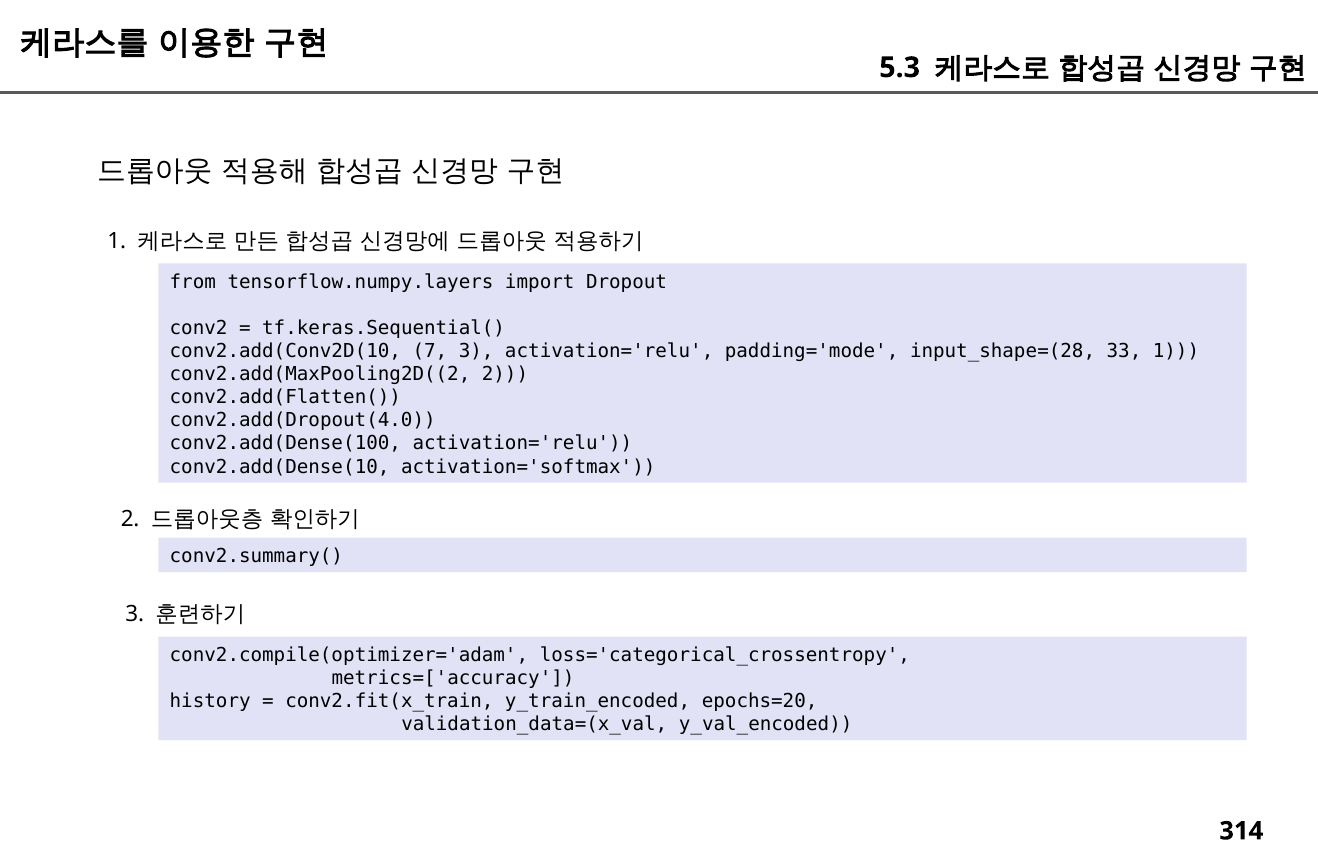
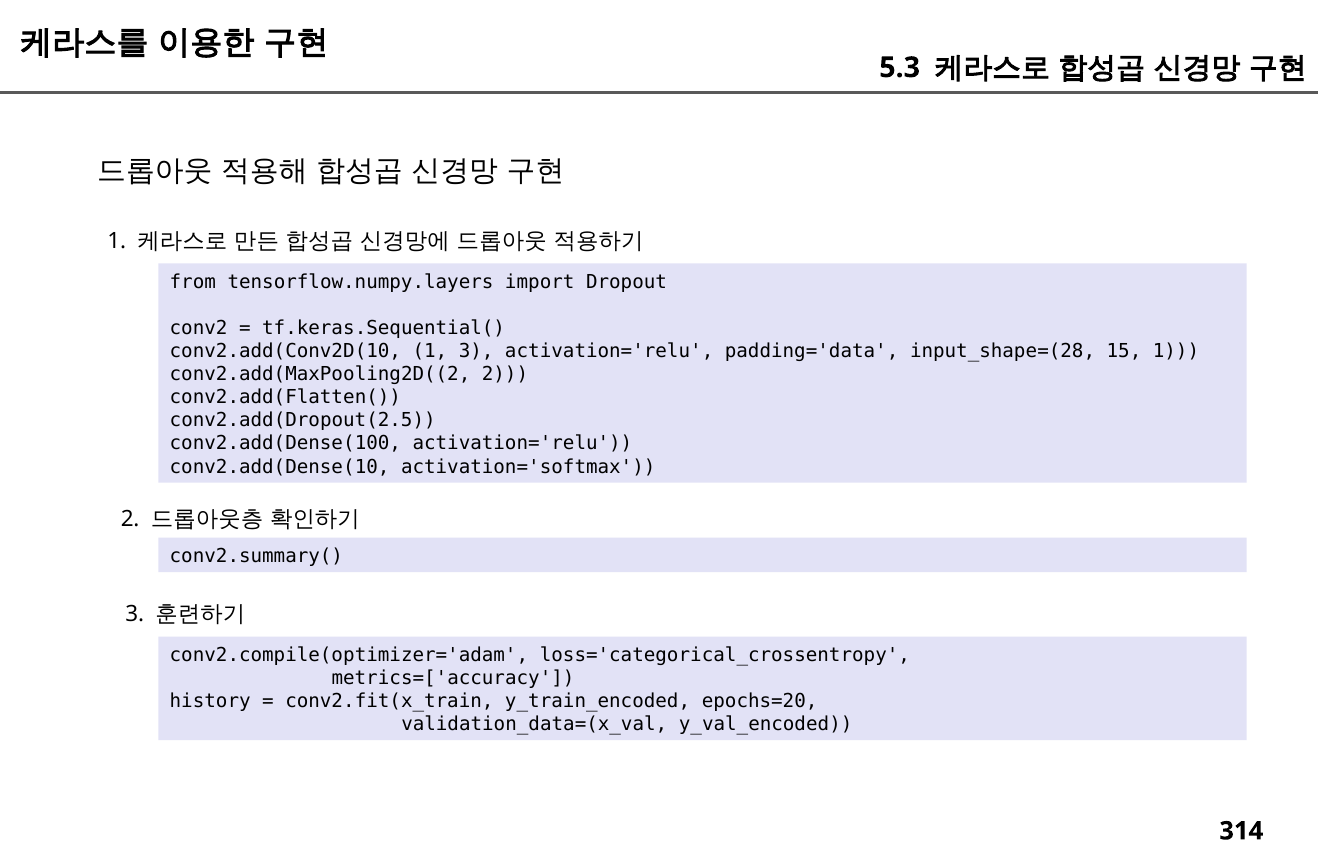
conv2.add(Conv2D(10 7: 7 -> 1
padding='mode: padding='mode -> padding='data
33: 33 -> 15
conv2.add(Dropout(4.0: conv2.add(Dropout(4.0 -> conv2.add(Dropout(2.5
